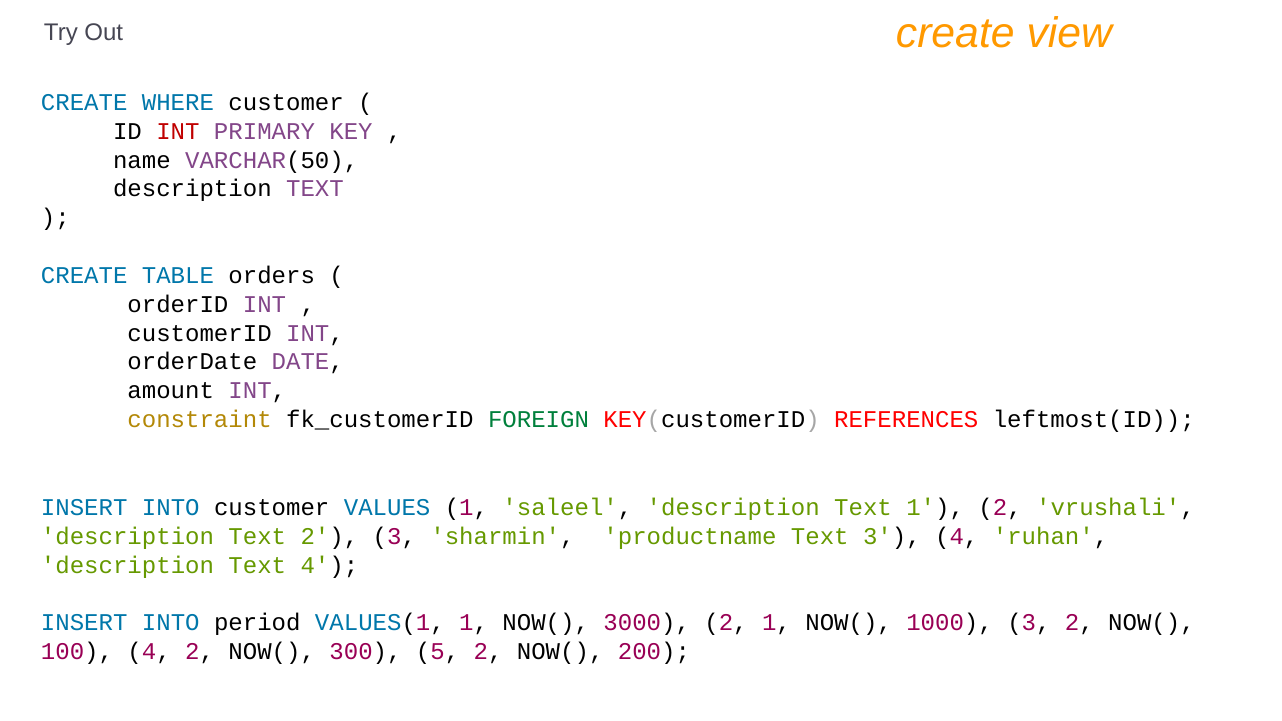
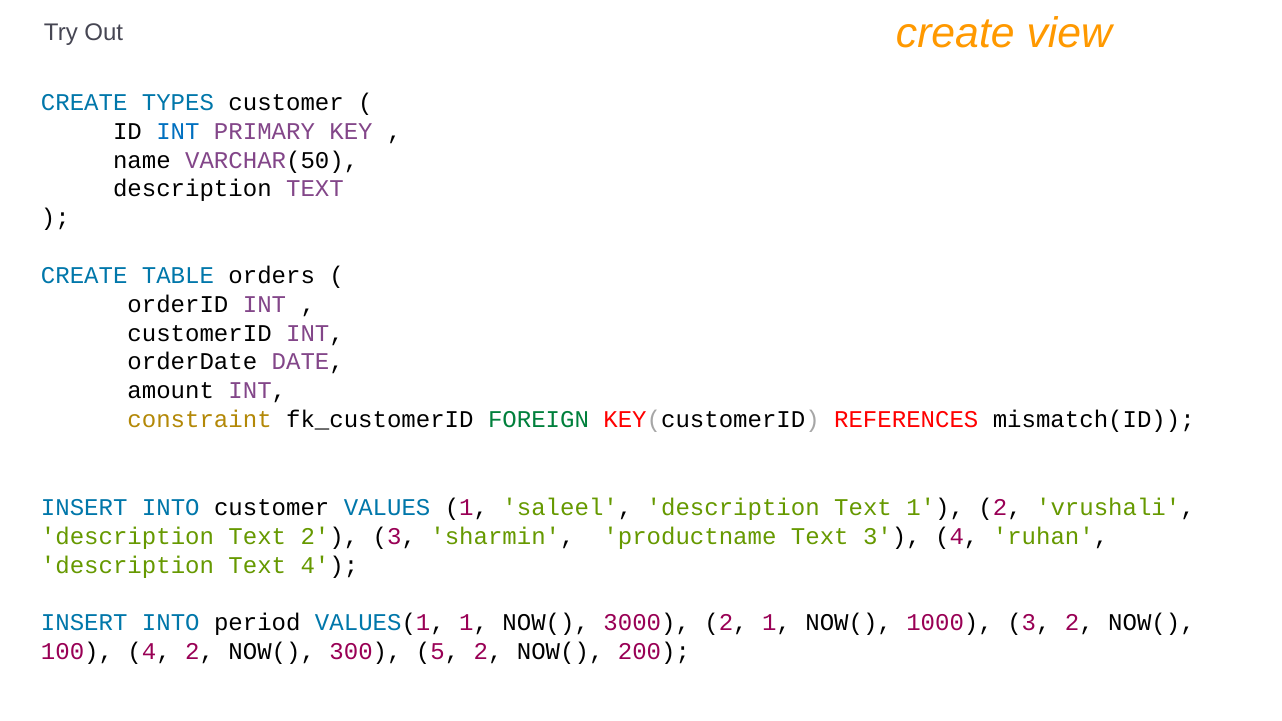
WHERE: WHERE -> TYPES
INT at (178, 131) colour: red -> blue
leftmost(ID: leftmost(ID -> mismatch(ID
